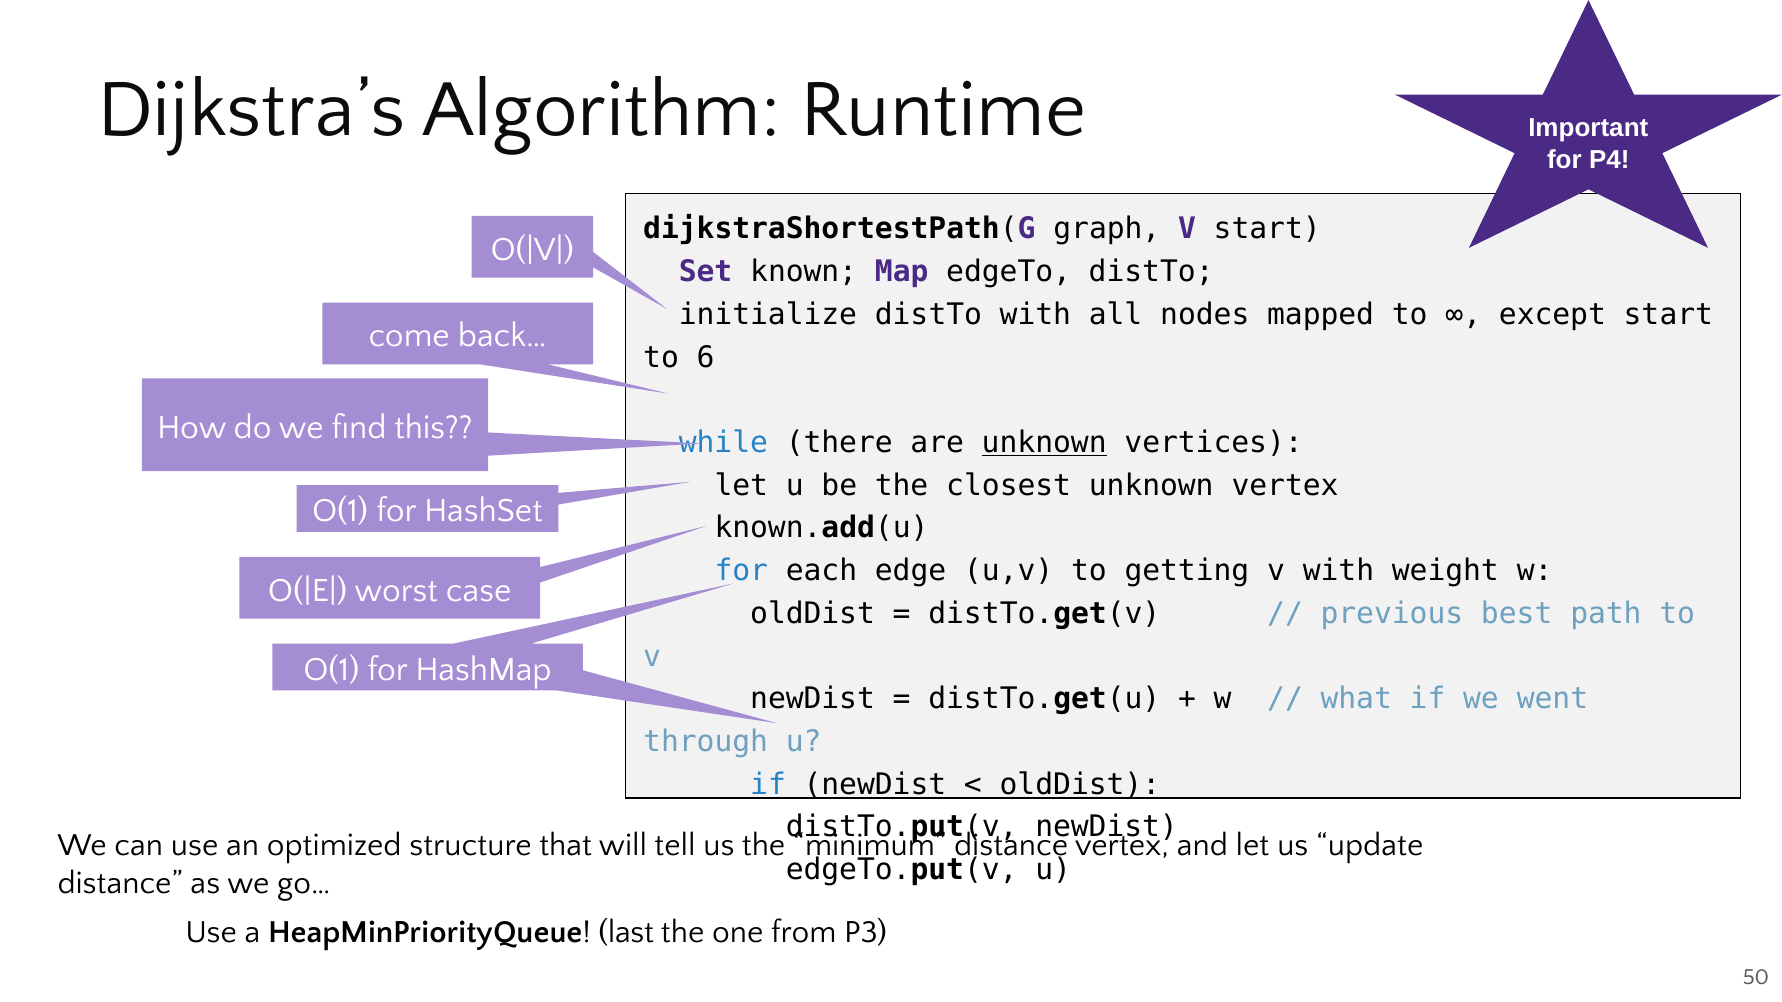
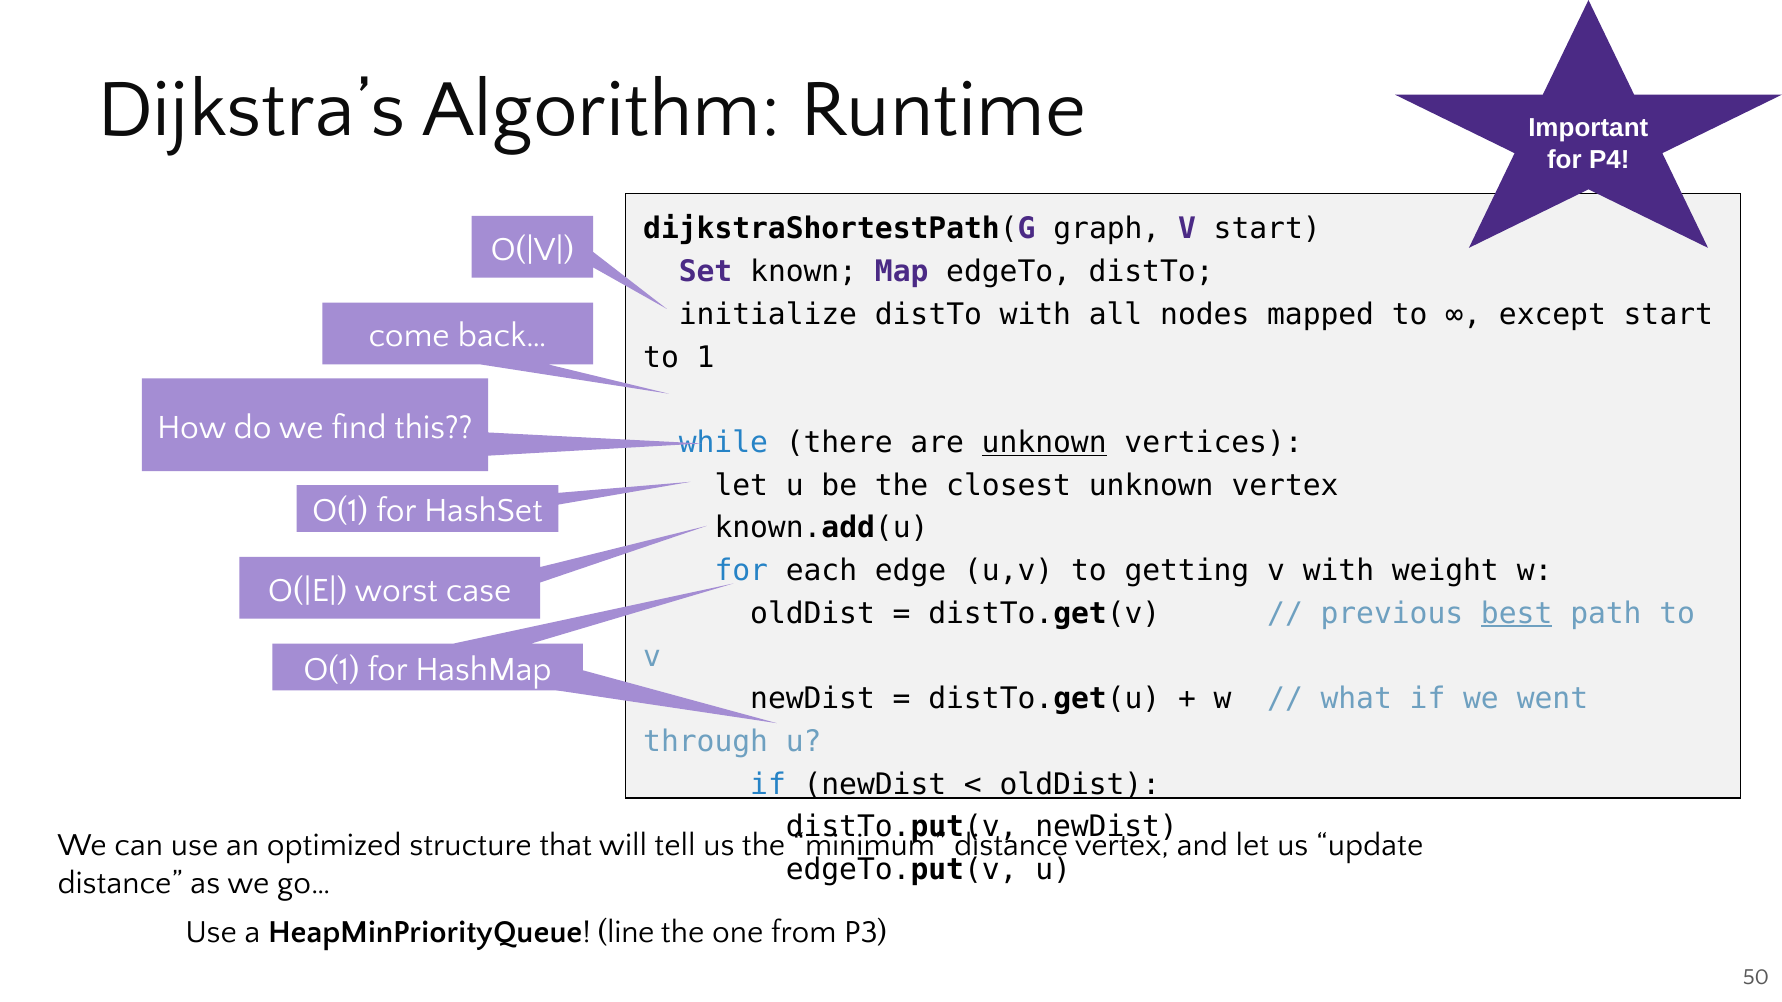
6: 6 -> 1
best underline: none -> present
last: last -> line
